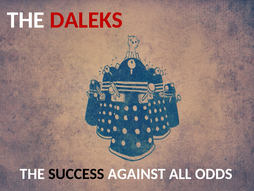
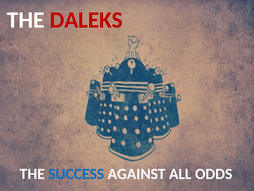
SUCCESS colour: black -> blue
